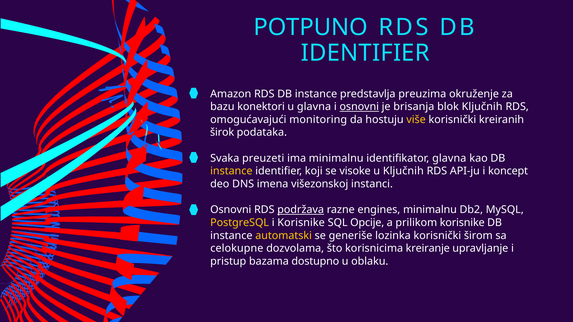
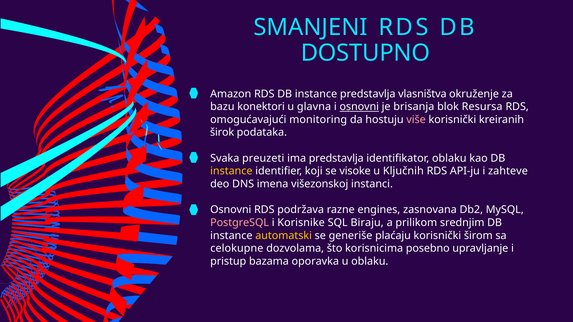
POTPUNO: POTPUNO -> SMANJENI
IDENTIFIER at (365, 53): IDENTIFIER -> DOSTUPNO
preuzima: preuzima -> vlasništva
blok Ključnih: Ključnih -> Resursa
više colour: yellow -> pink
ima minimalnu: minimalnu -> predstavlja
identifikator glavna: glavna -> oblaku
koncept: koncept -> zahteve
podržava underline: present -> none
engines minimalnu: minimalnu -> zasnovana
PostgreSQL colour: yellow -> pink
Opcije: Opcije -> Biraju
prilikom korisnike: korisnike -> srednjim
lozinka: lozinka -> plaćaju
kreiranje: kreiranje -> posebno
dostupno: dostupno -> oporavka
